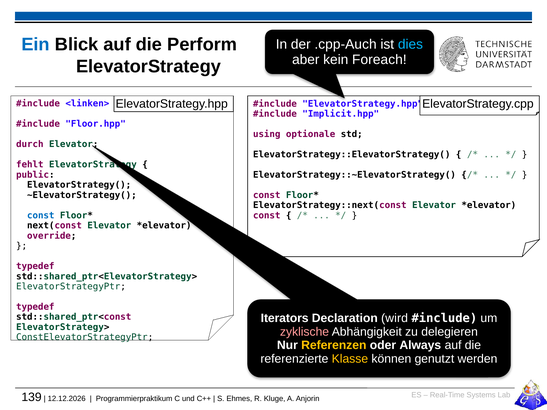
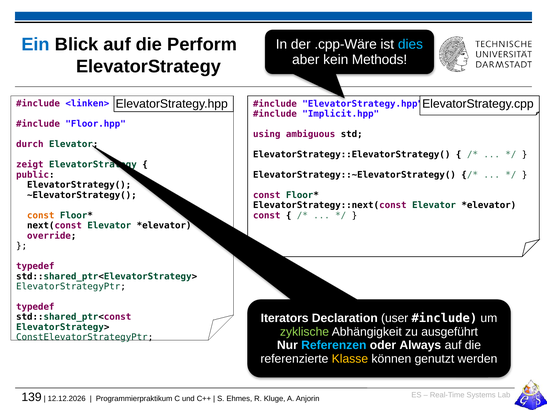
.cpp-Auch: .cpp-Auch -> .cpp-Wäre
Foreach: Foreach -> Methods
optionale: optionale -> ambiguous
fehlt: fehlt -> zeigt
const at (41, 216) colour: blue -> orange
wird: wird -> user
zyklische colour: pink -> light green
delegieren: delegieren -> ausgeführt
Referenzen colour: yellow -> light blue
